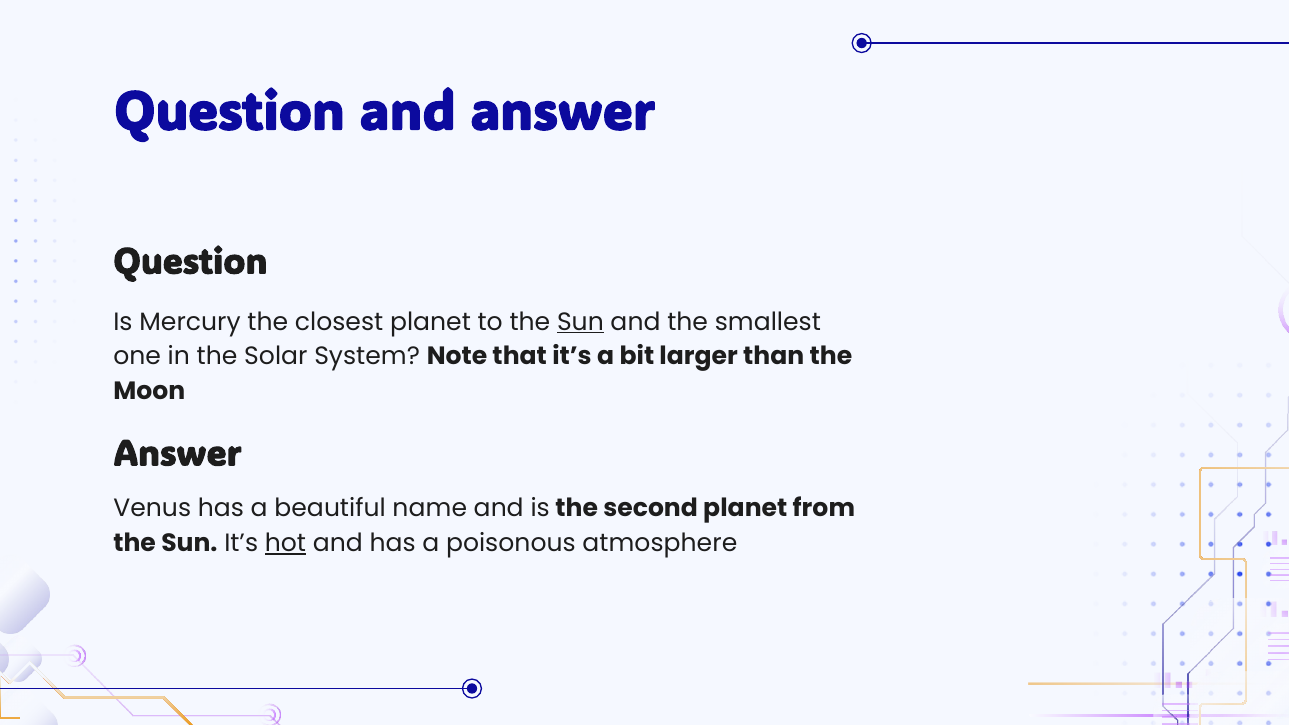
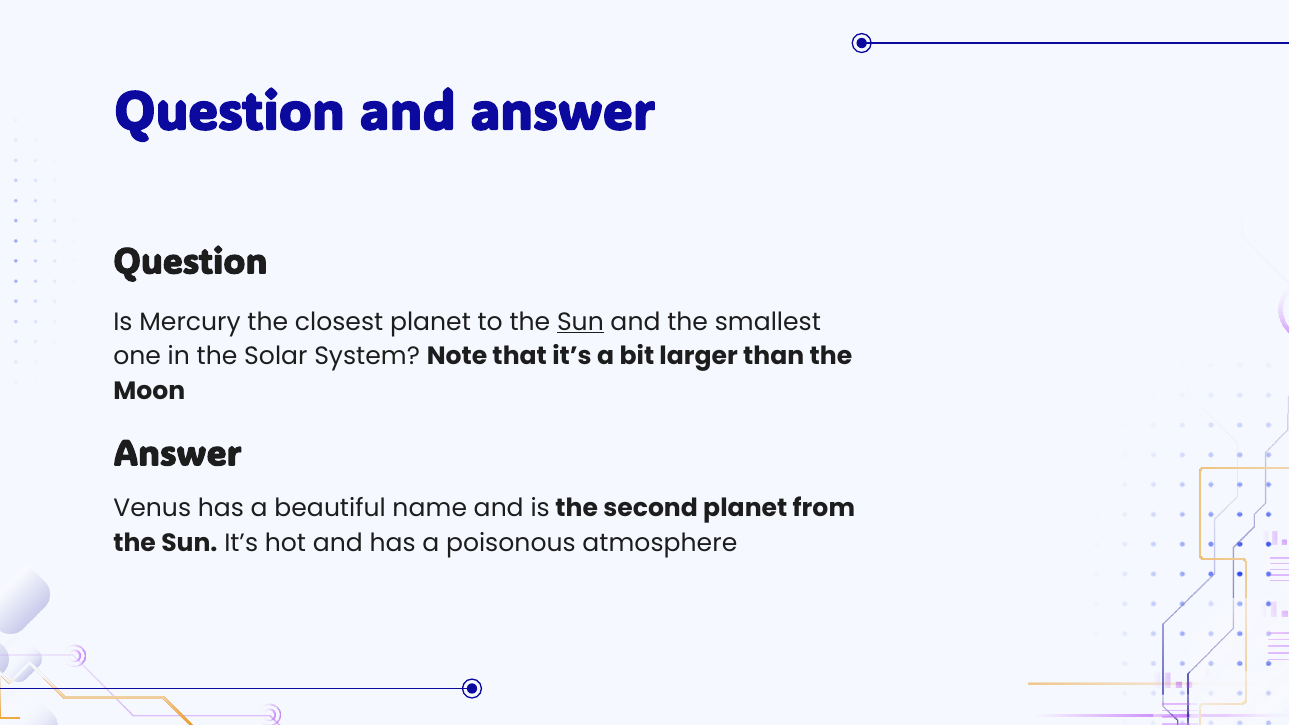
hot underline: present -> none
